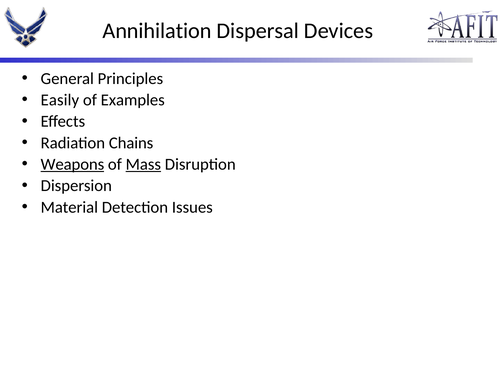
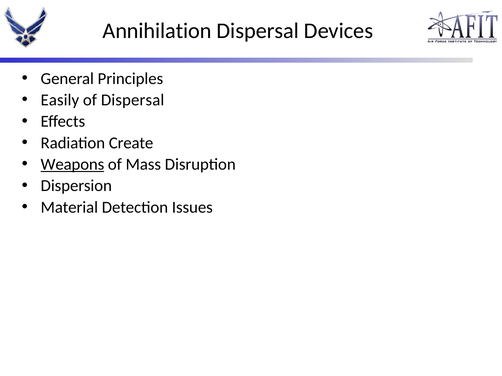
of Examples: Examples -> Dispersal
Chains: Chains -> Create
Mass underline: present -> none
